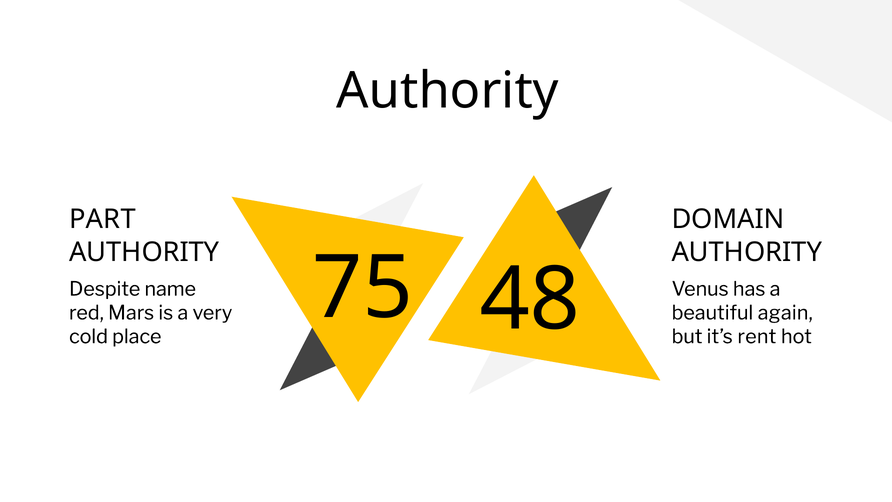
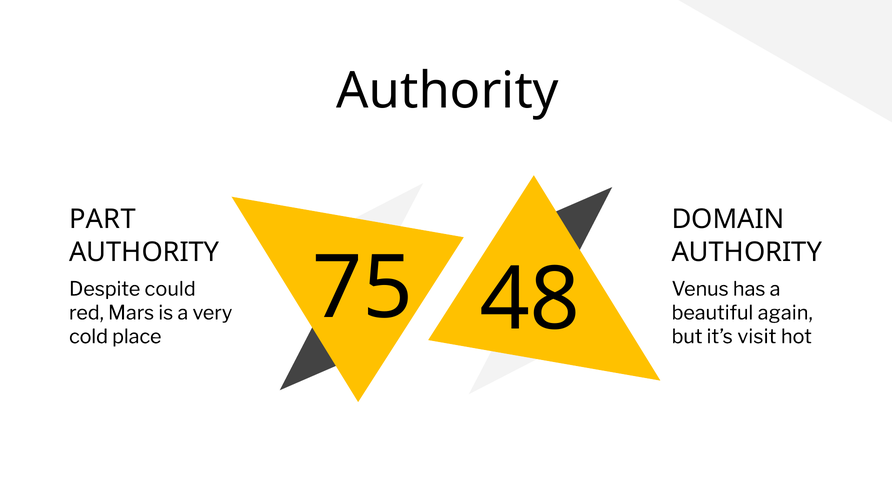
name: name -> could
rent: rent -> visit
